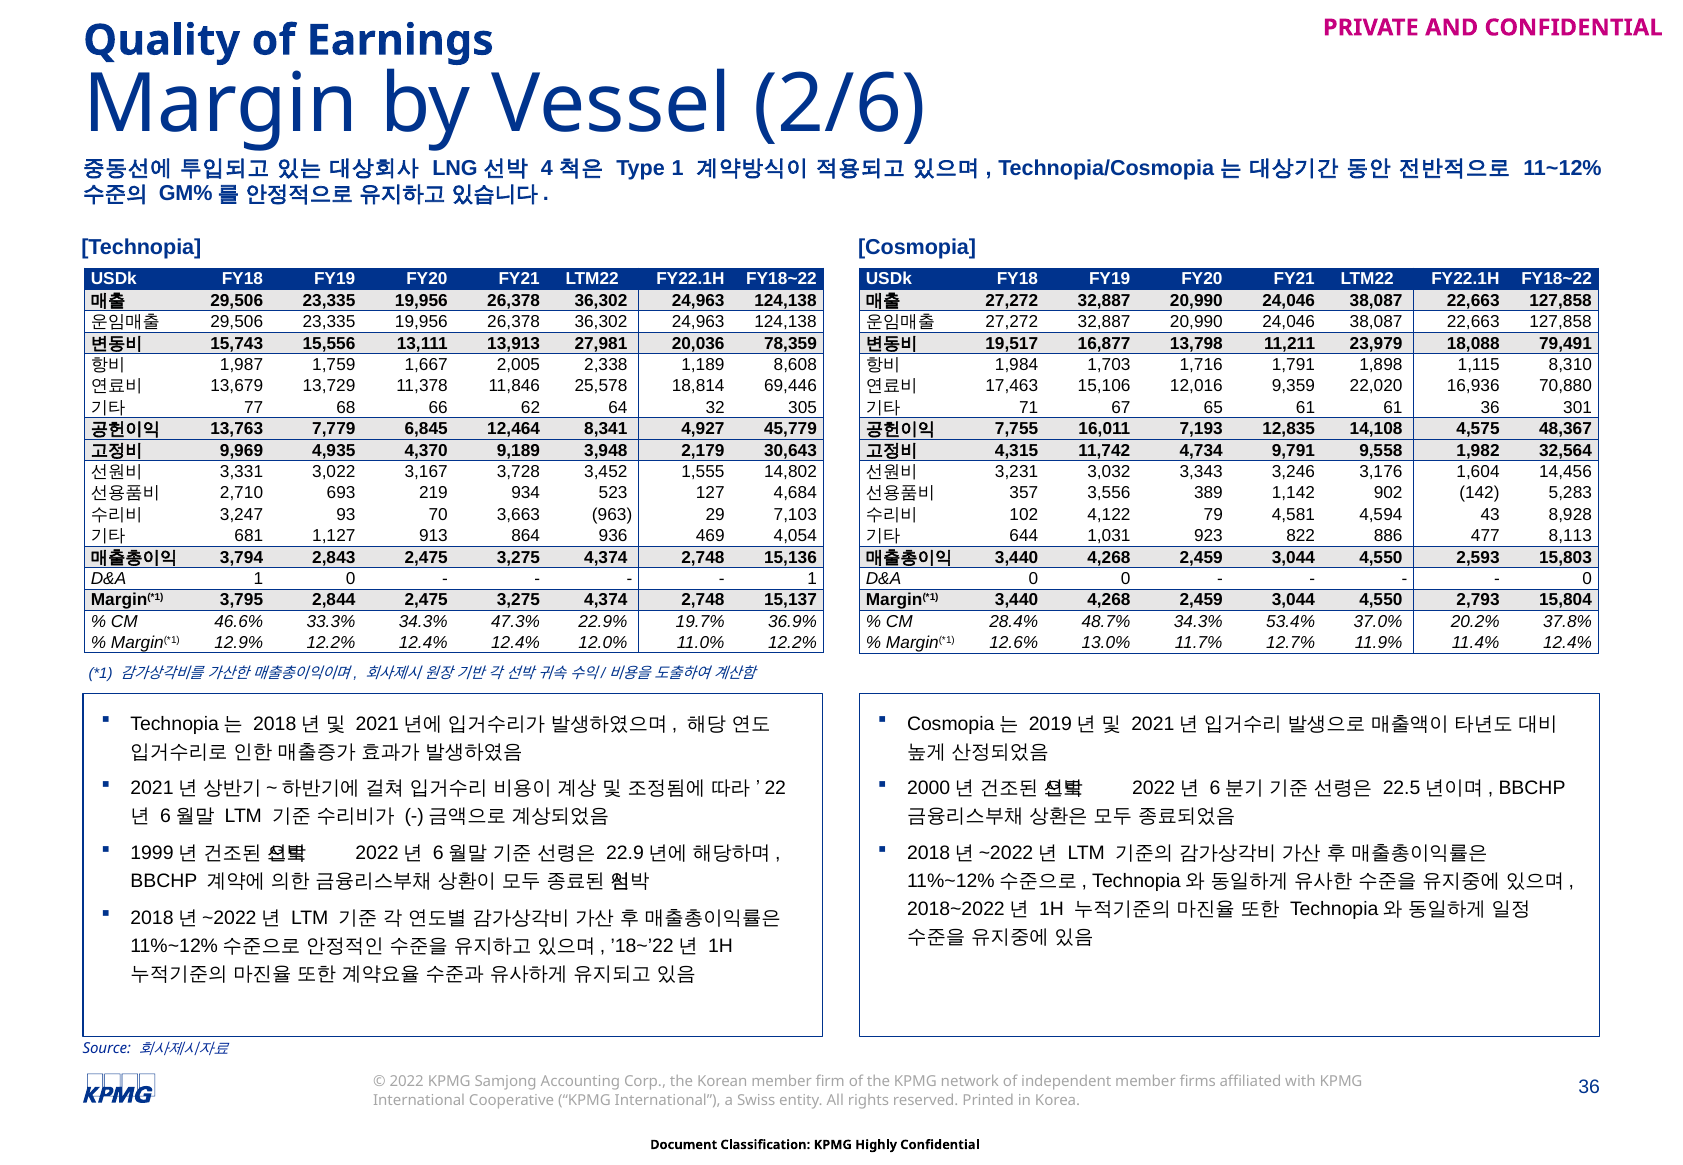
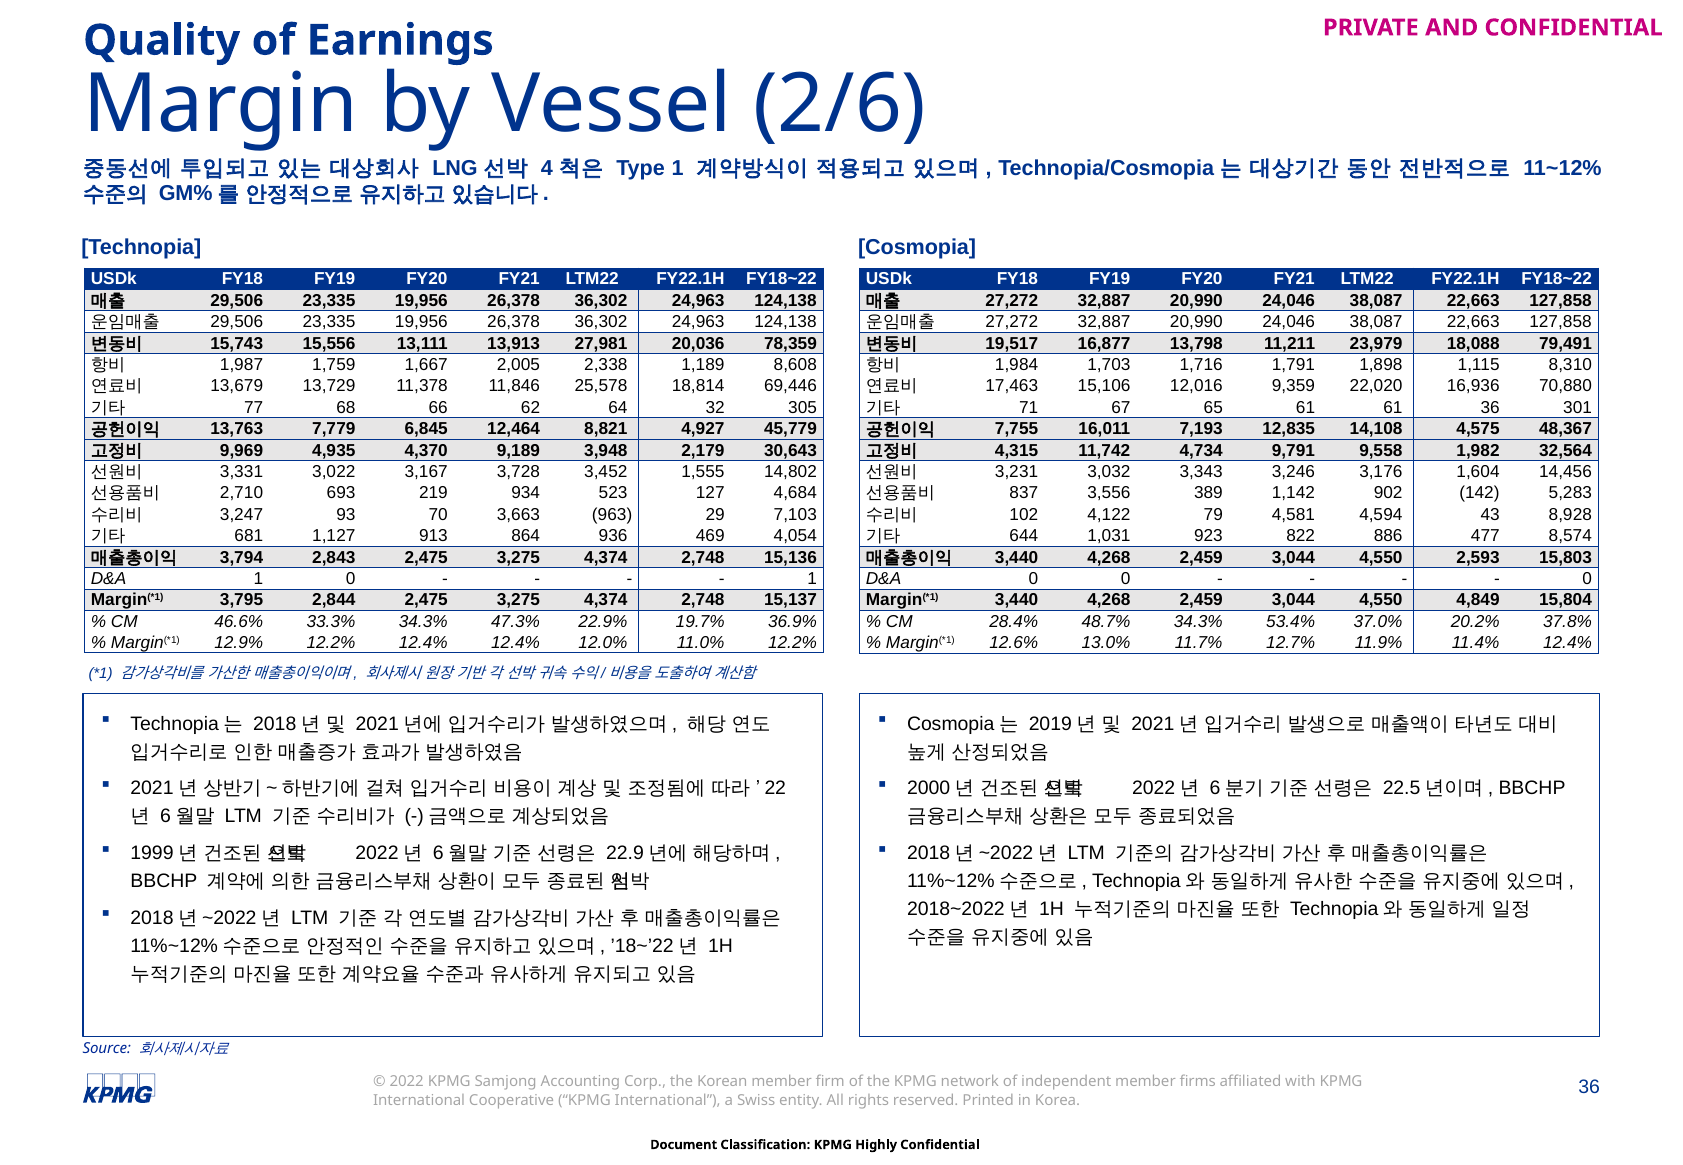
8,341: 8,341 -> 8,821
357: 357 -> 837
8,113: 8,113 -> 8,574
2,793: 2,793 -> 4,849
